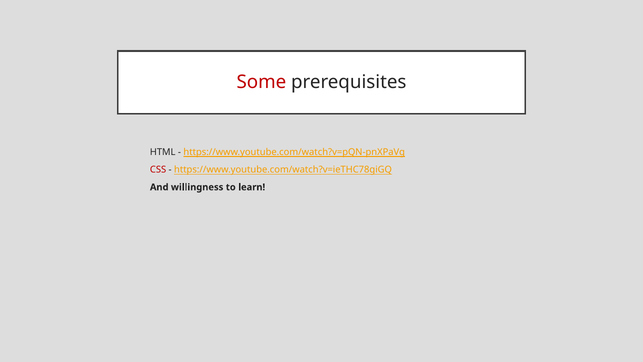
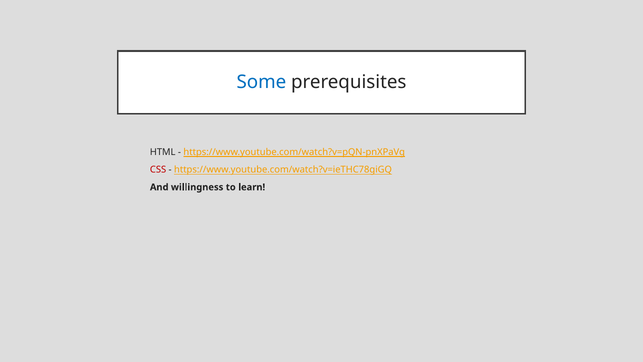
Some colour: red -> blue
